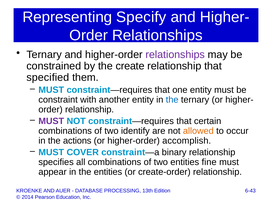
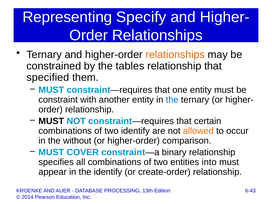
relationships at (175, 55) colour: purple -> orange
create: create -> tables
MUST at (51, 121) colour: purple -> black
actions: actions -> without
accomplish: accomplish -> comparison
fine: fine -> into
the entities: entities -> identify
